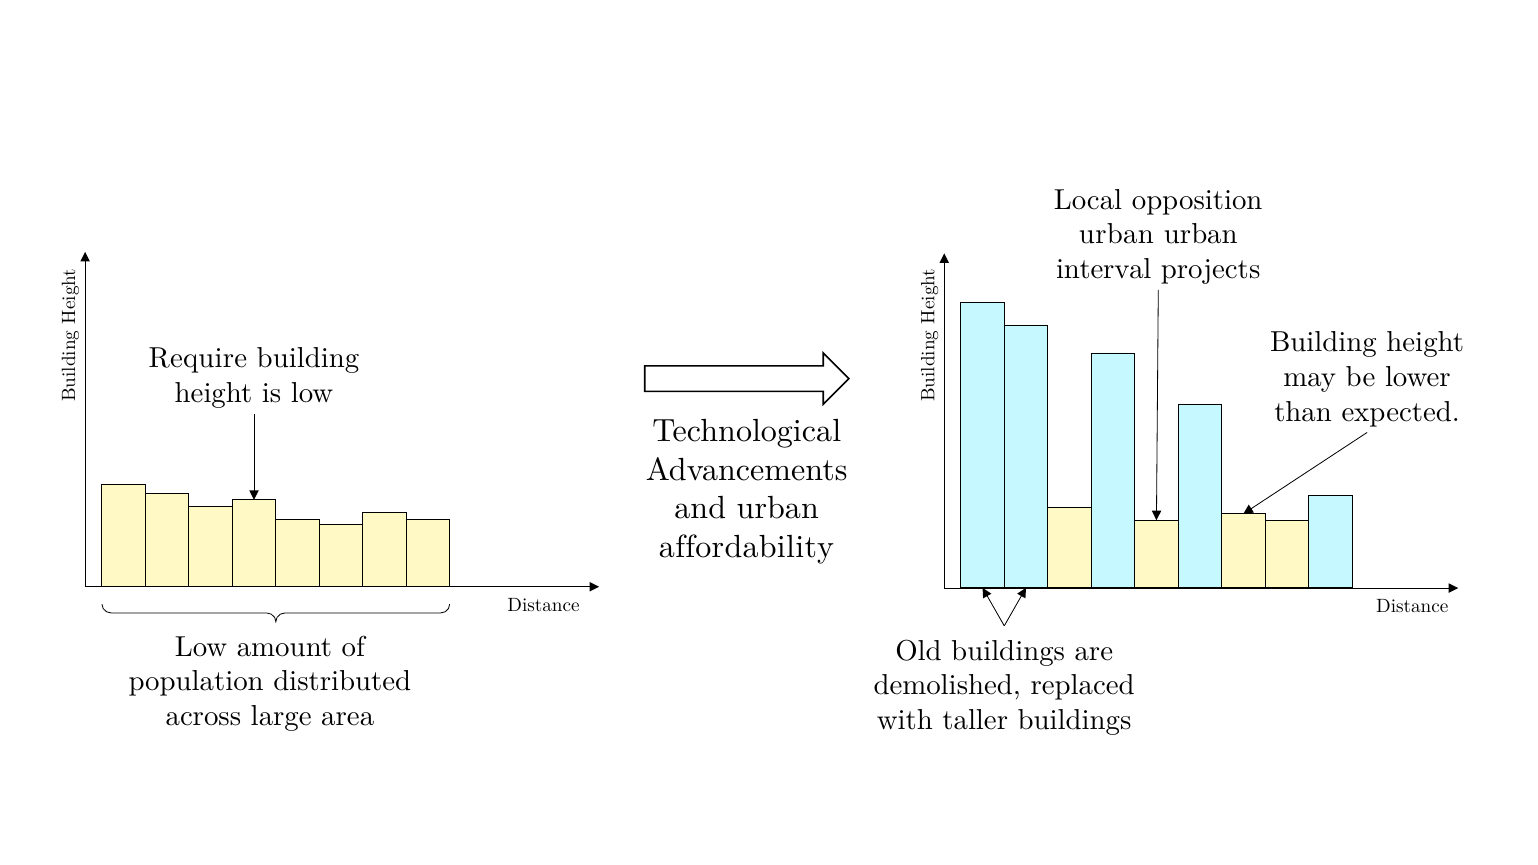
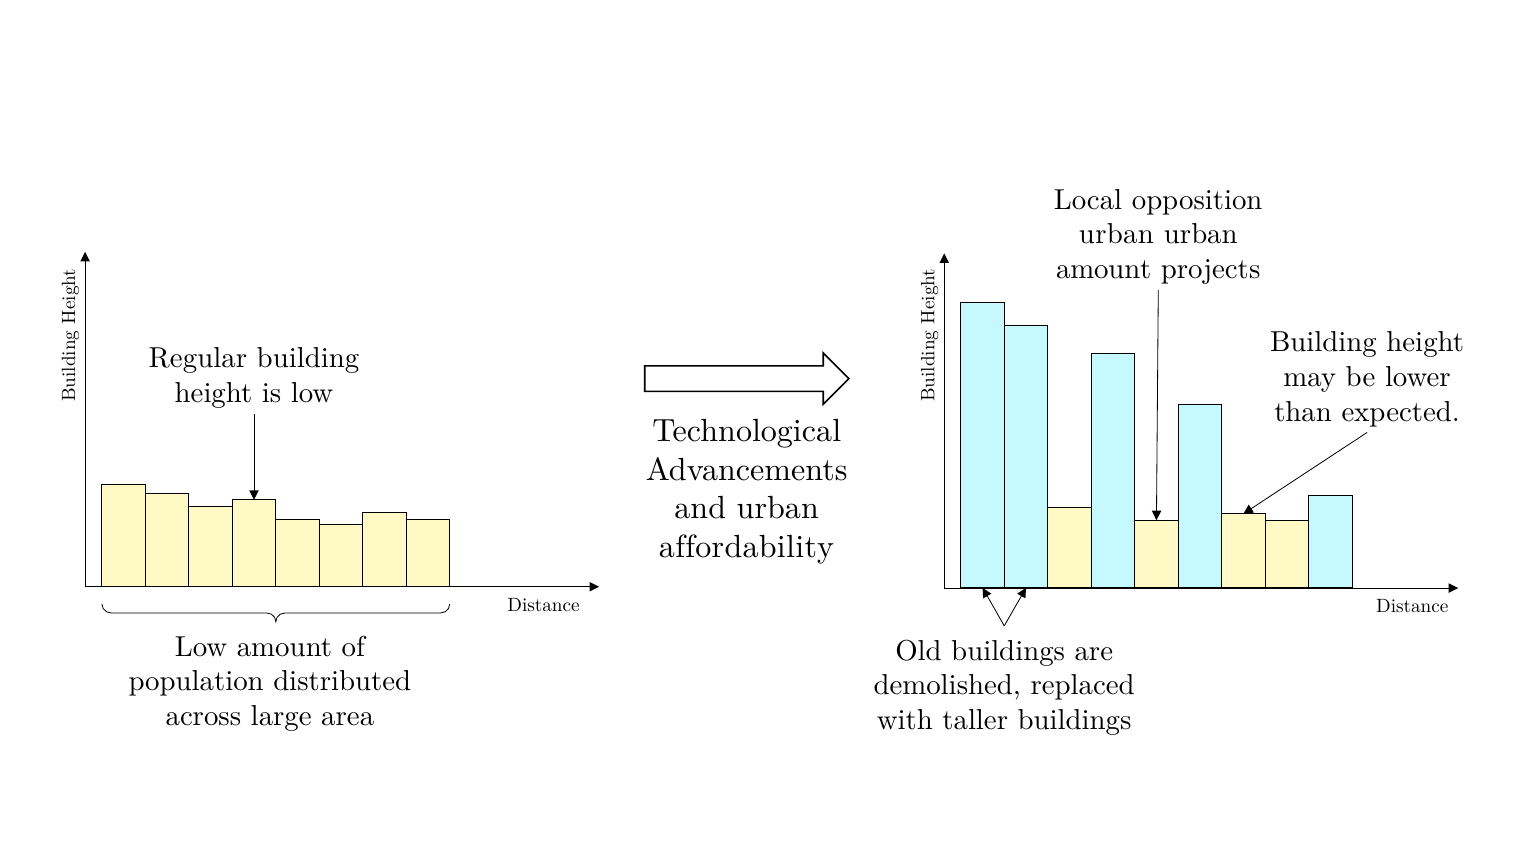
interval at (1104, 269): interval -> amount
Require: Require -> Regular
